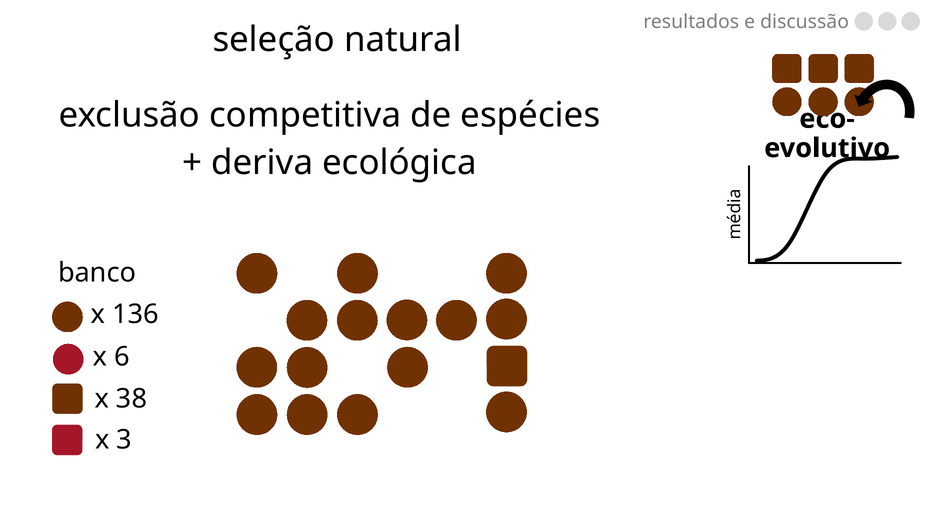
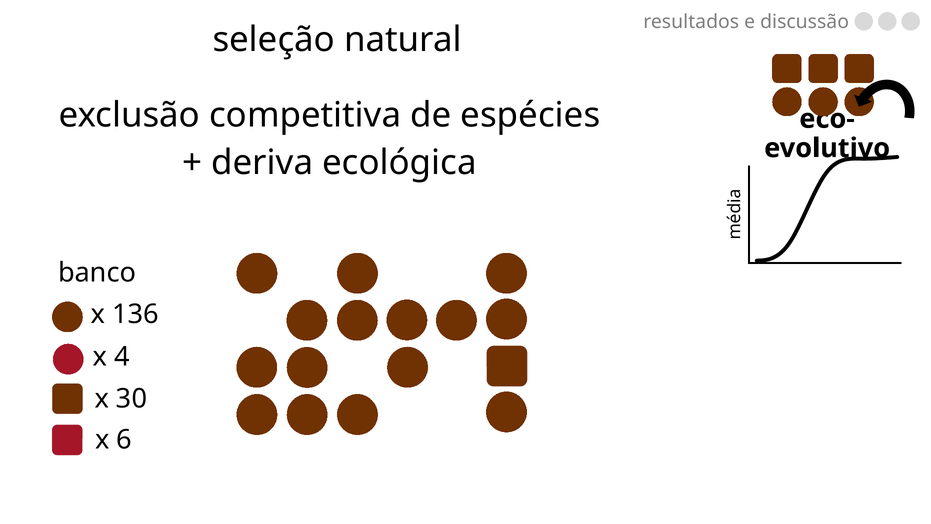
6: 6 -> 4
38: 38 -> 30
3: 3 -> 6
